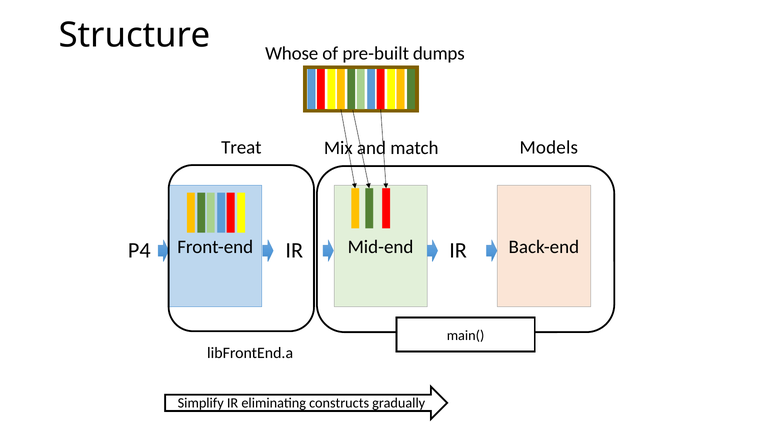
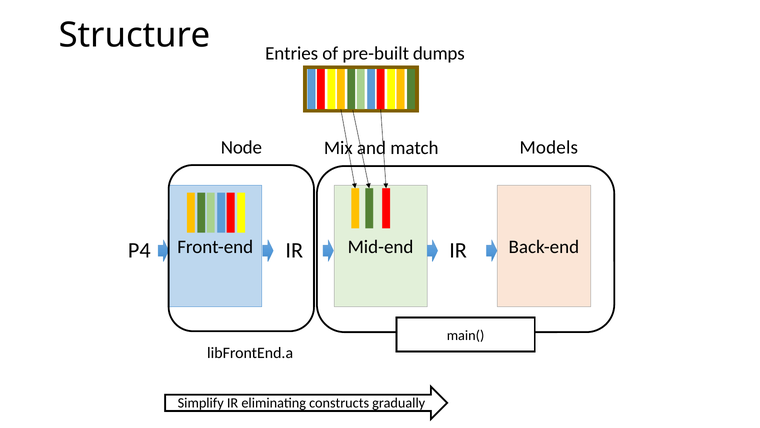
Whose: Whose -> Entries
Treat: Treat -> Node
